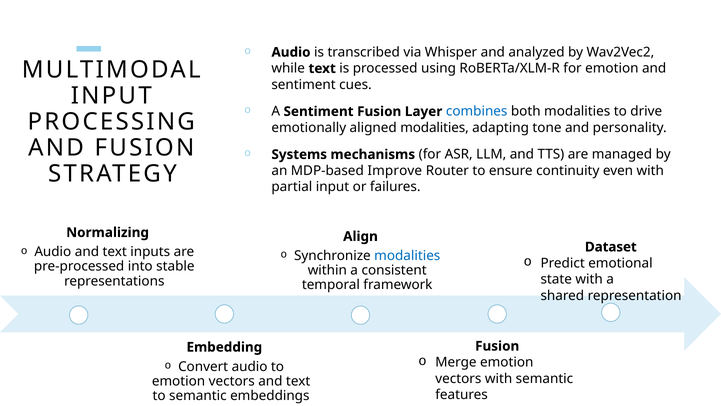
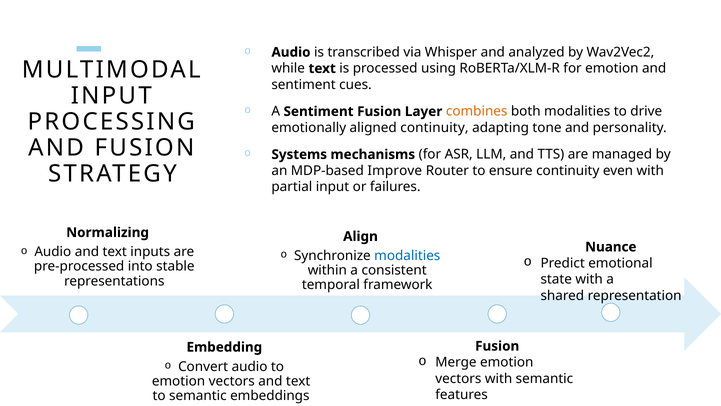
combines colour: blue -> orange
aligned modalities: modalities -> continuity
Dataset: Dataset -> Nuance
